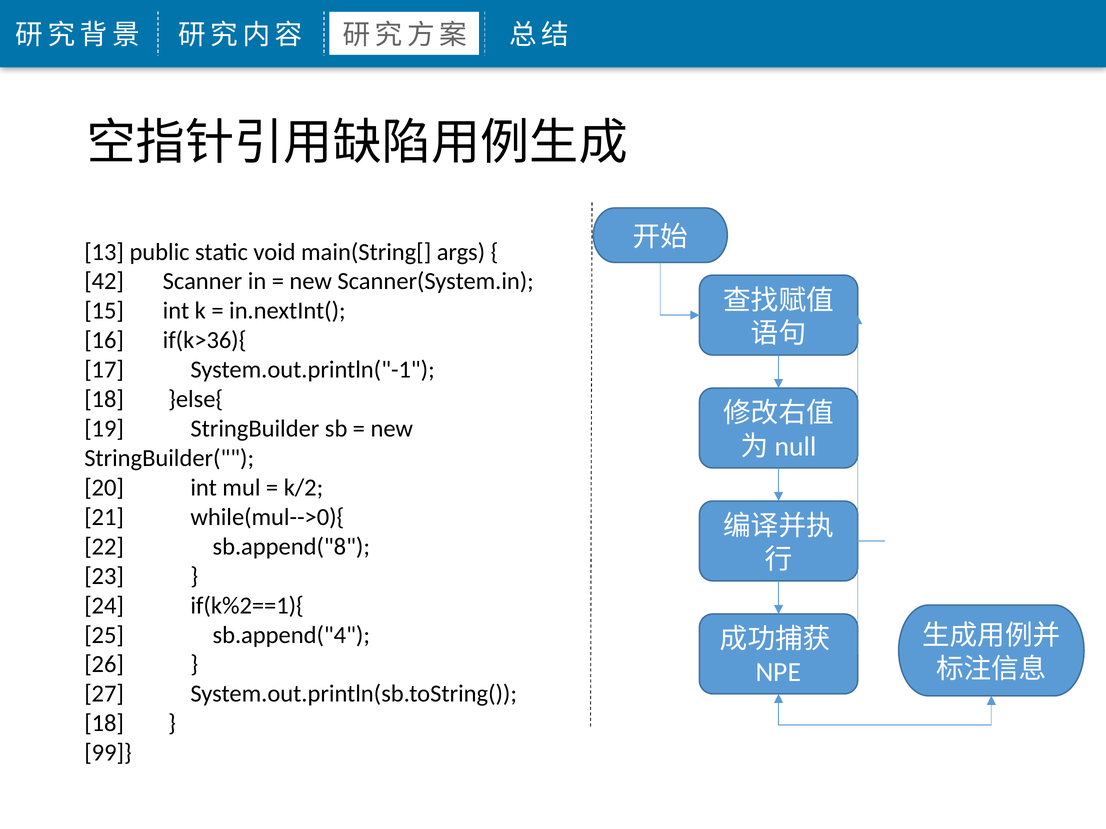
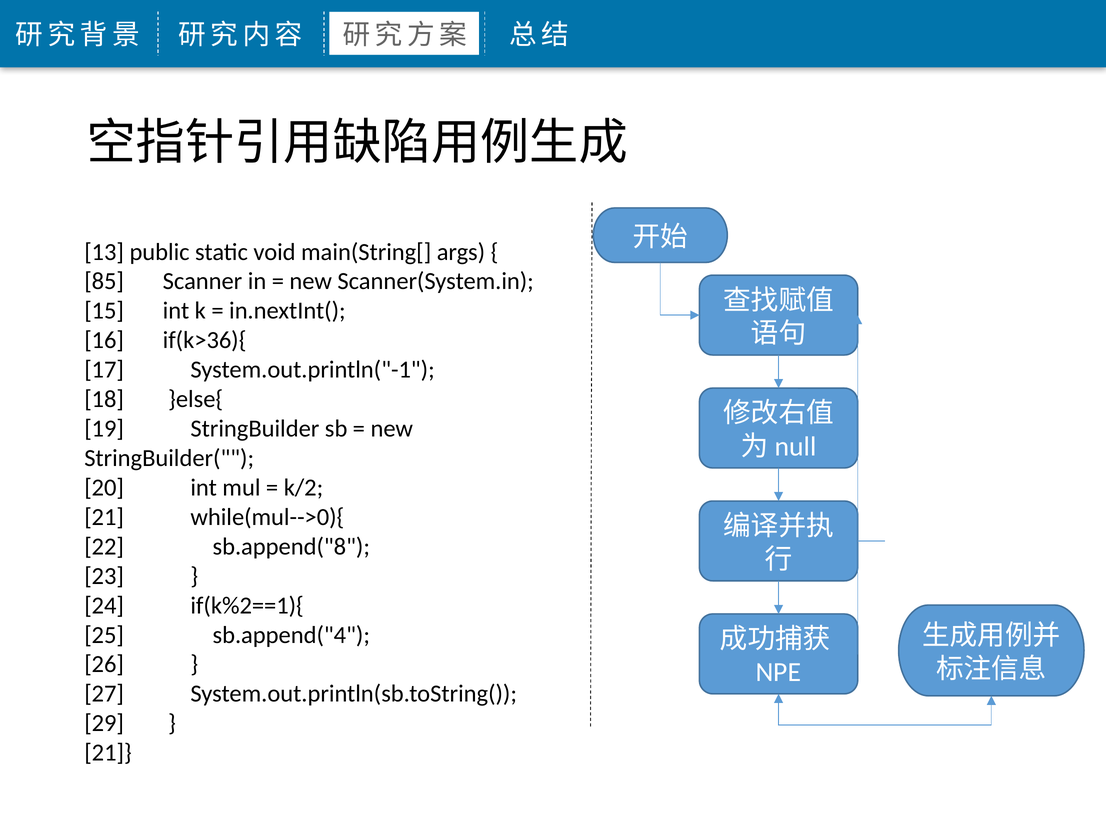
42: 42 -> 85
18 at (104, 724): 18 -> 29
99 at (108, 753): 99 -> 21
